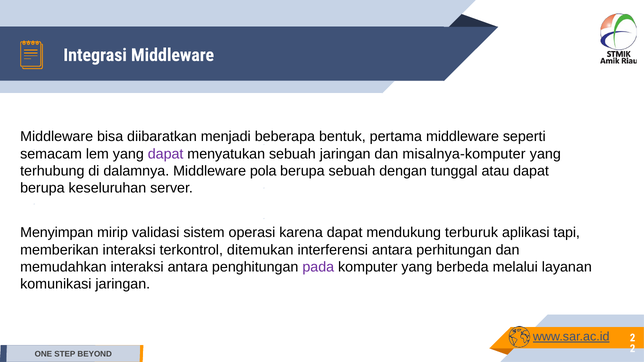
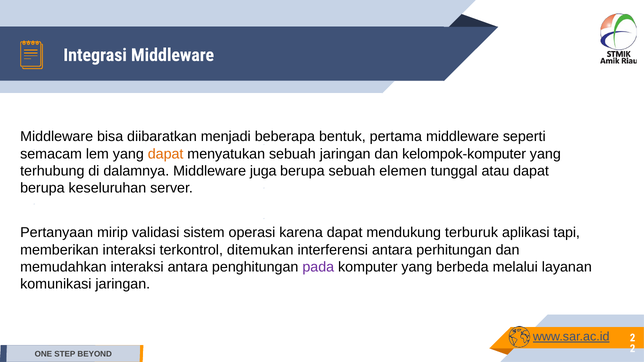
dapat at (166, 154) colour: purple -> orange
misalnya-komputer: misalnya-komputer -> kelompok-komputer
pola: pola -> juga
dengan: dengan -> elemen
Menyimpan: Menyimpan -> Pertanyaan
